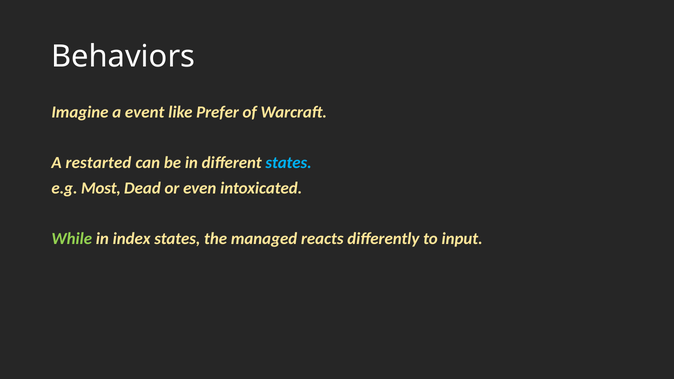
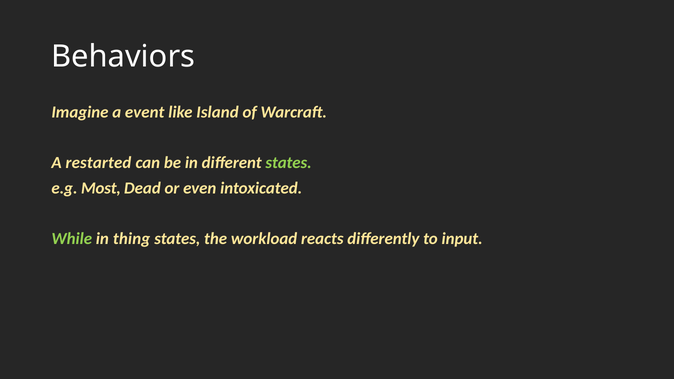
Prefer: Prefer -> Island
states at (289, 163) colour: light blue -> light green
index: index -> thing
managed: managed -> workload
